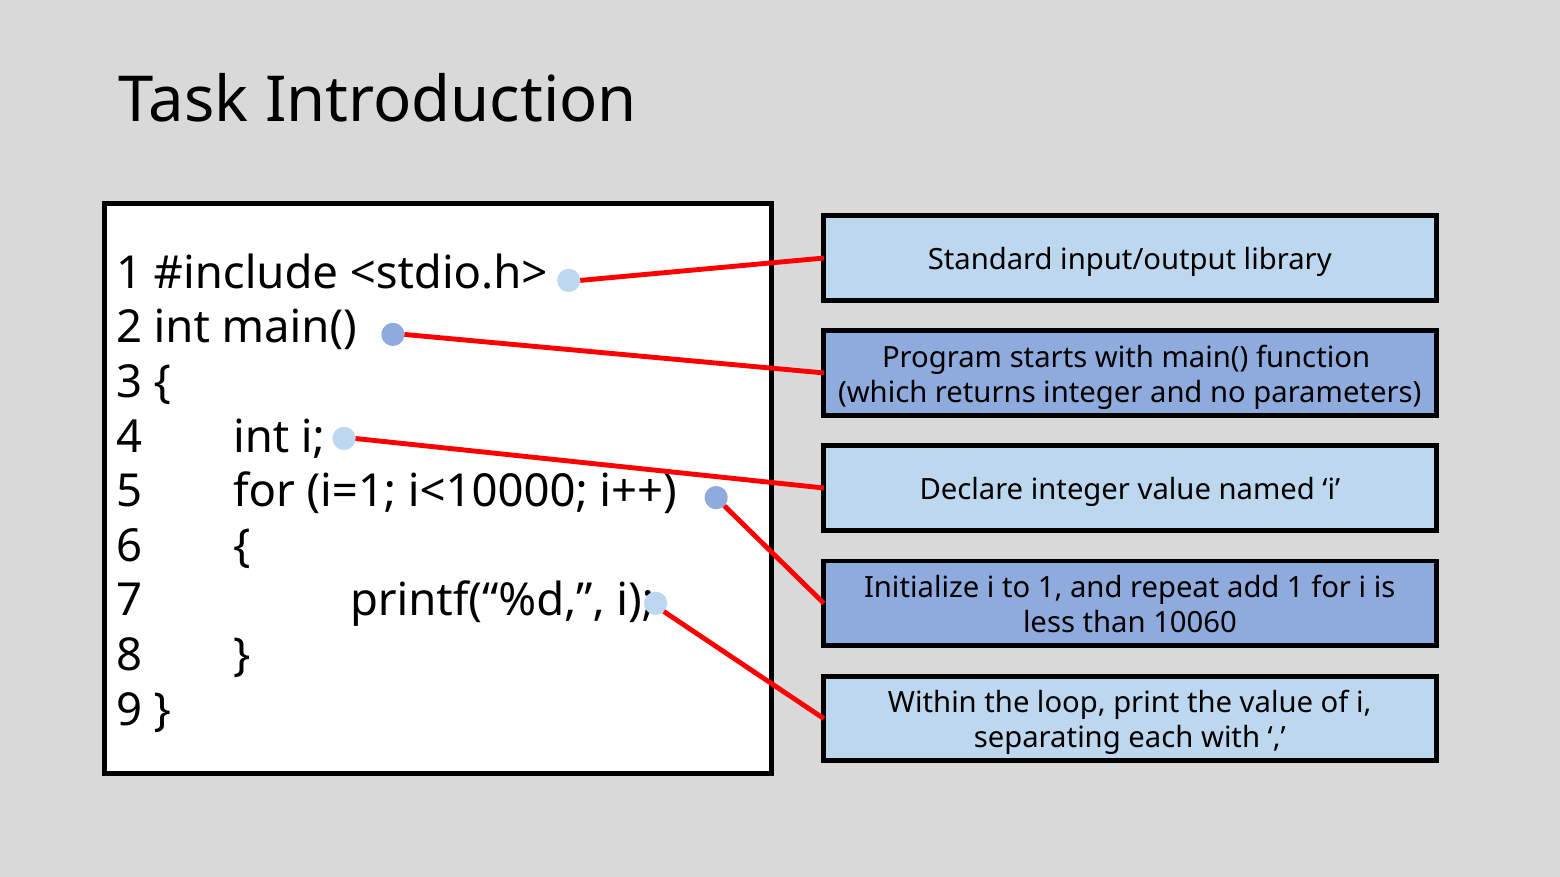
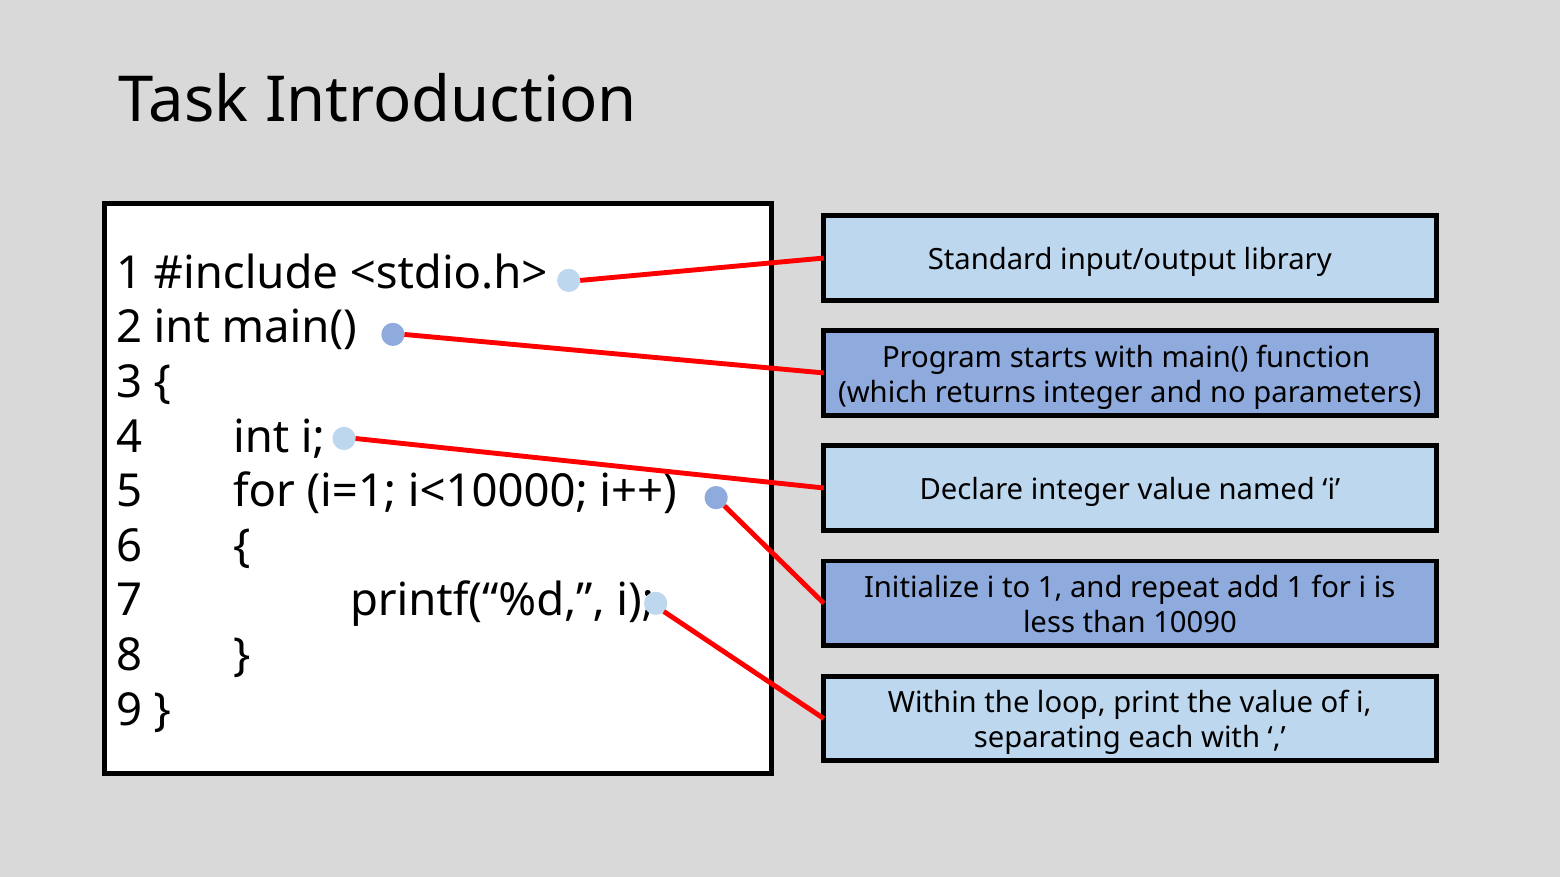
10060: 10060 -> 10090
